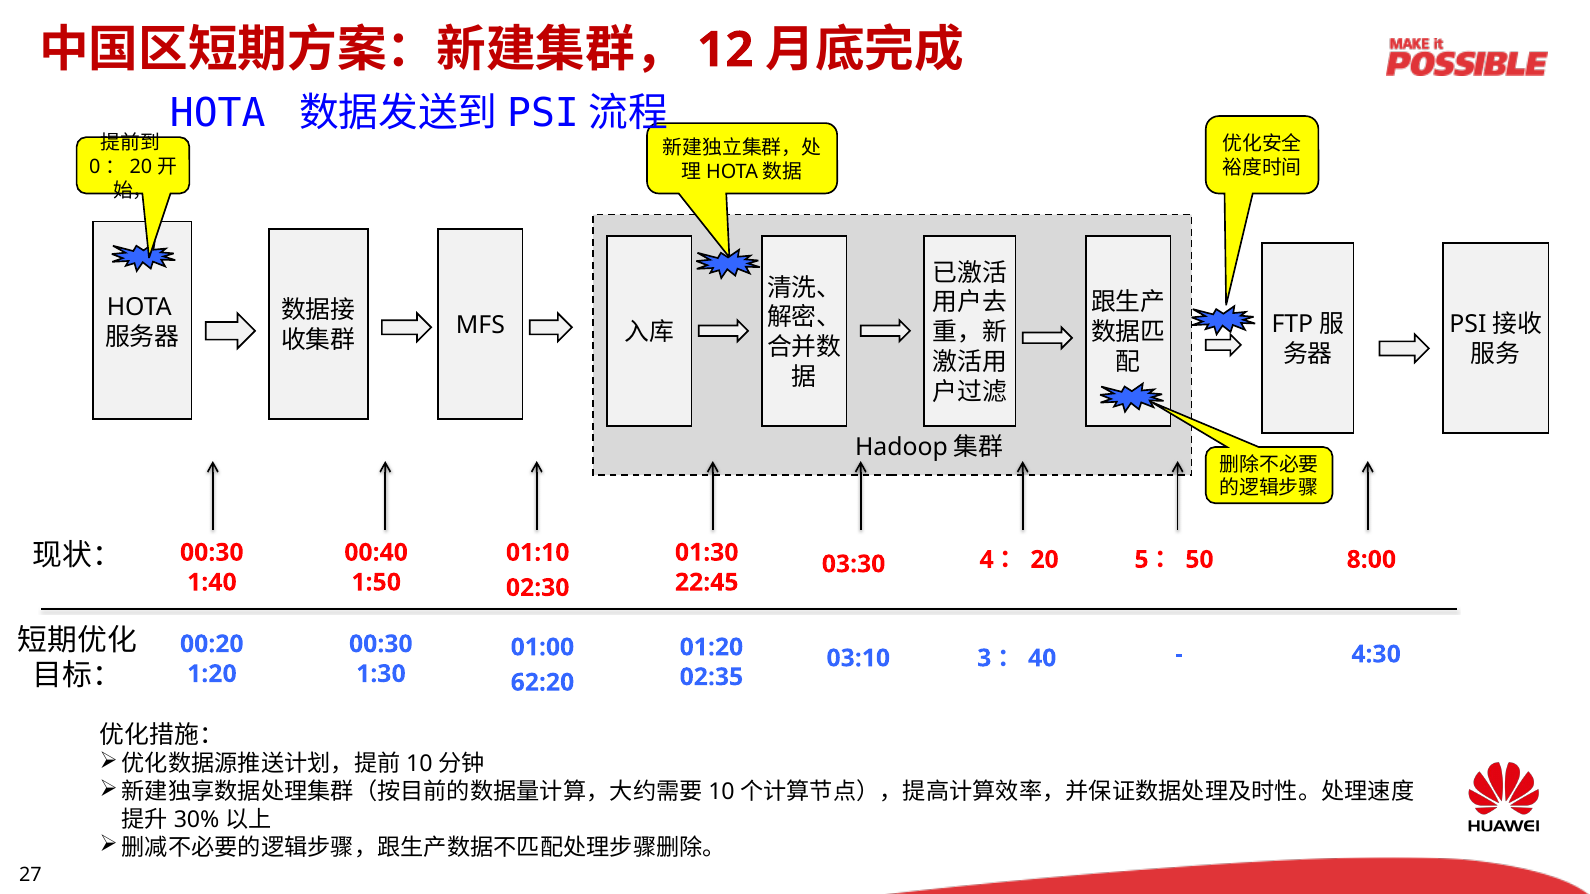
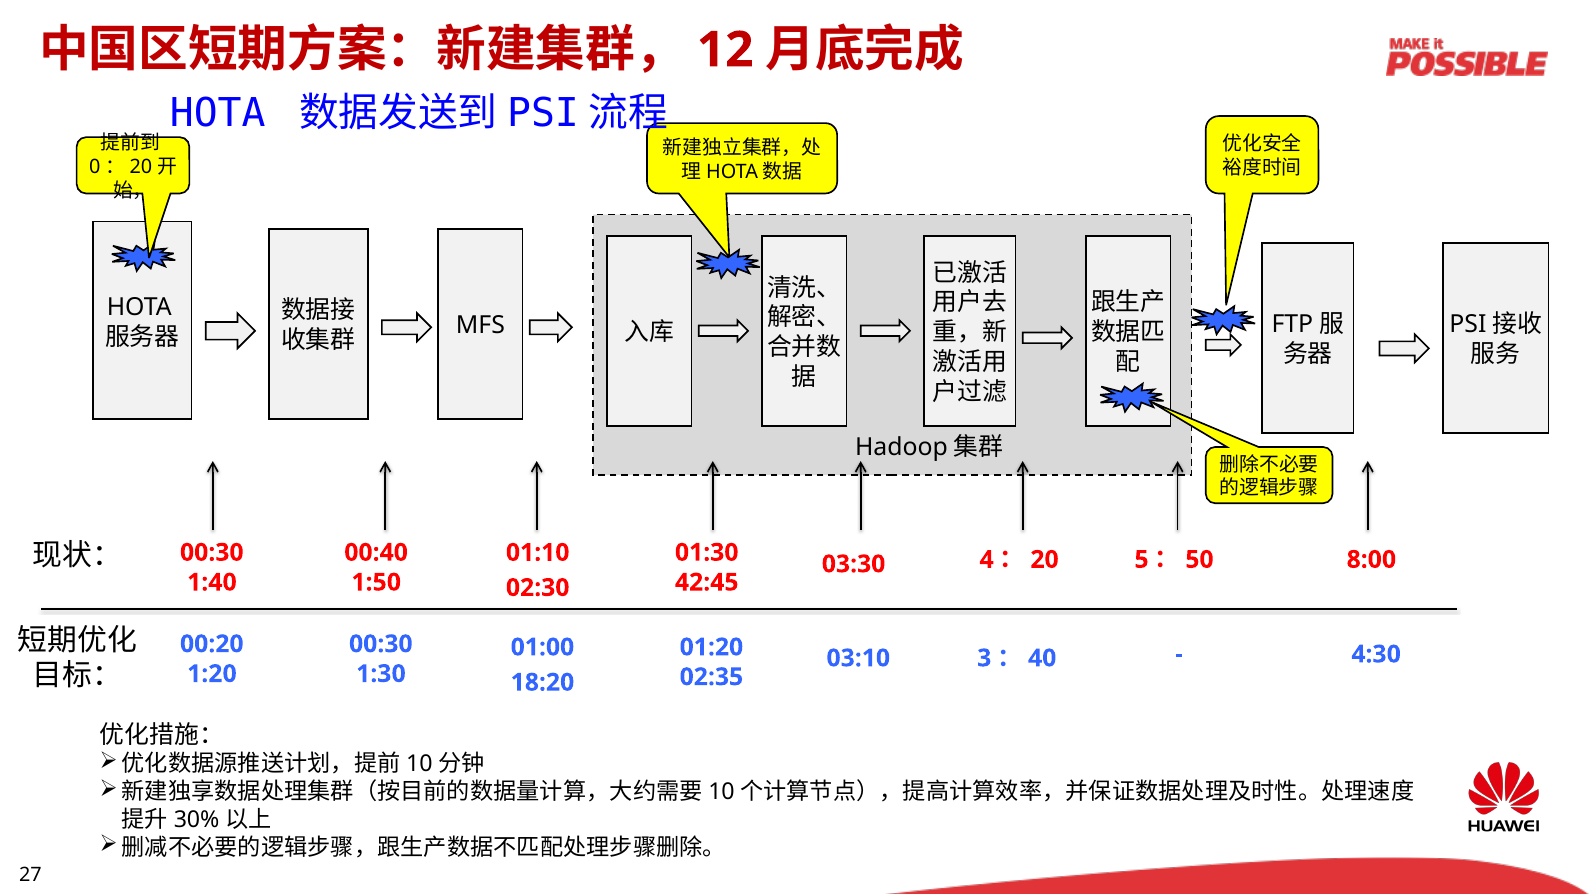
22:45: 22:45 -> 42:45
62:20: 62:20 -> 18:20
